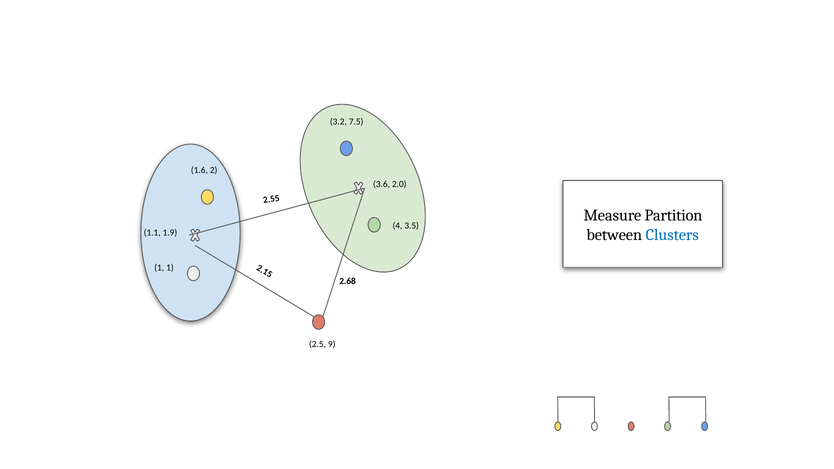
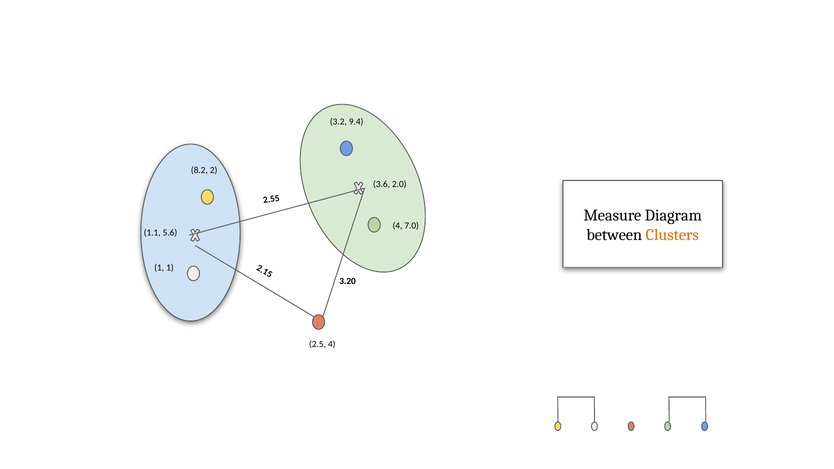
7.5: 7.5 -> 9.4
1.6: 1.6 -> 8.2
Partition: Partition -> Diagram
3.5: 3.5 -> 7.0
Clusters colour: blue -> orange
1.9: 1.9 -> 5.6
2.68: 2.68 -> 3.20
2.5 9: 9 -> 4
